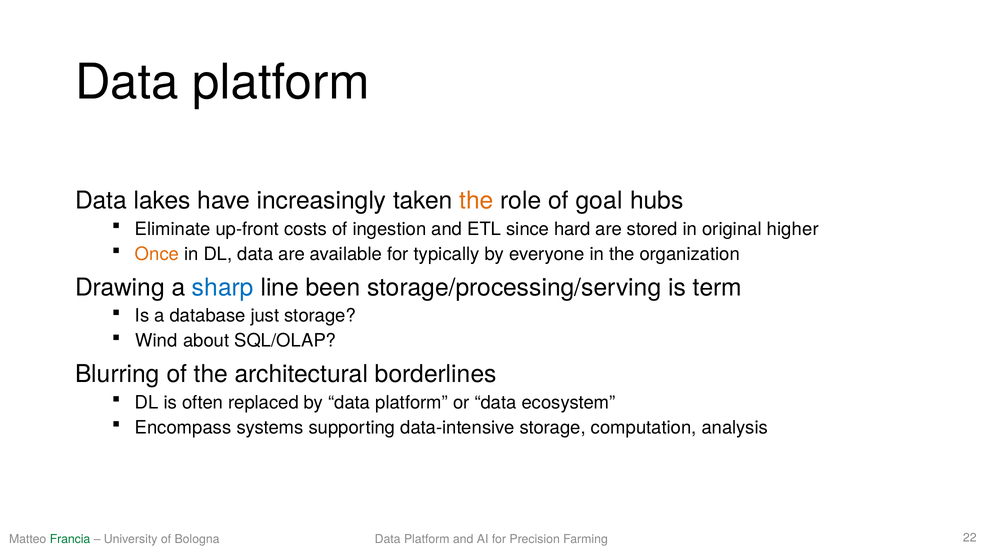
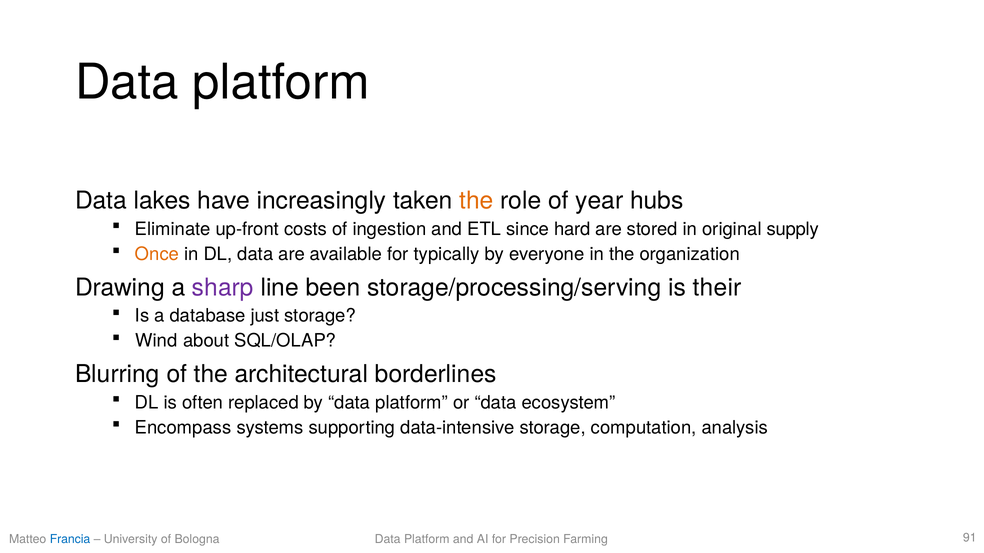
goal: goal -> year
higher: higher -> supply
sharp colour: blue -> purple
term: term -> their
Francia colour: green -> blue
22: 22 -> 91
